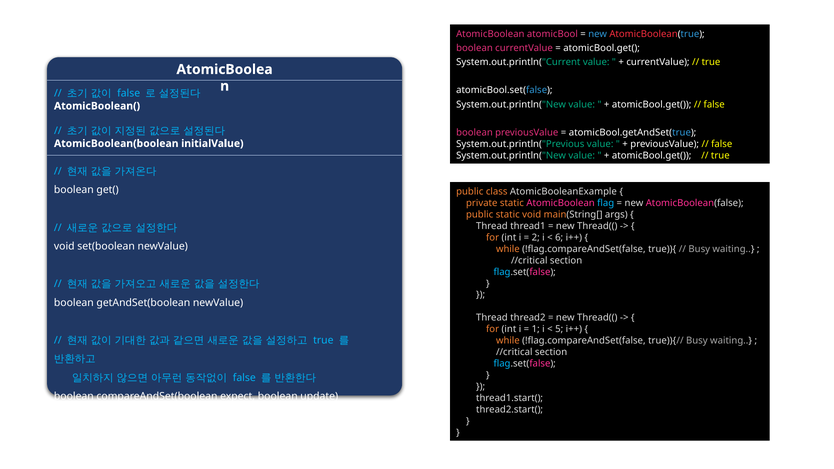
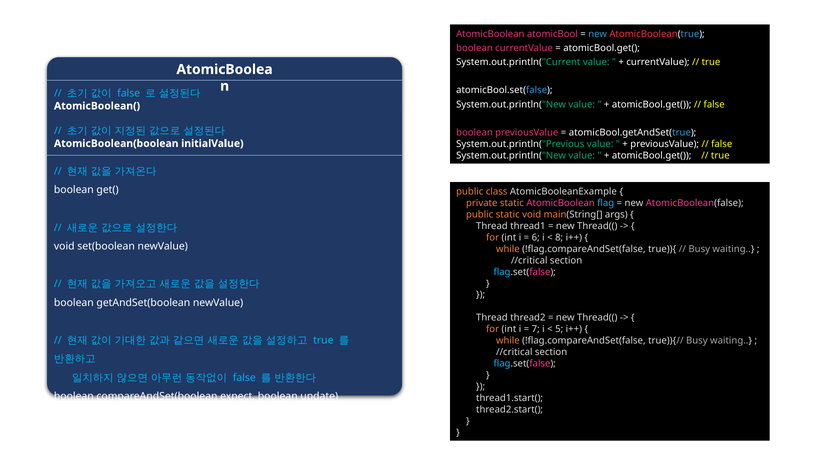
2: 2 -> 6
6: 6 -> 8
1: 1 -> 7
